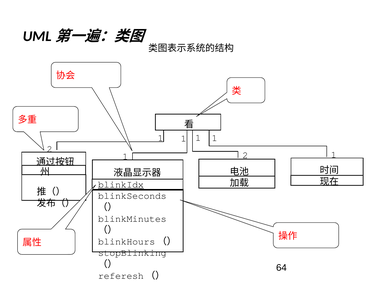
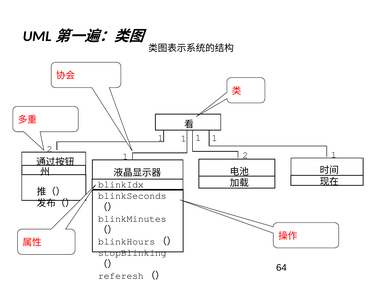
blinkIdx underline: present -> none
